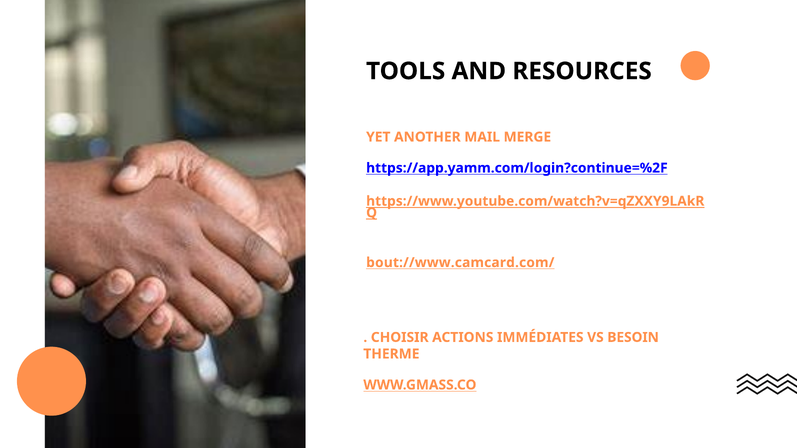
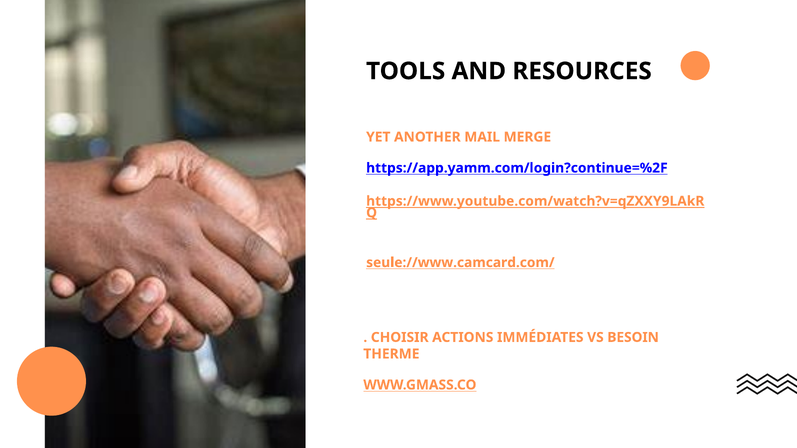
bout://www.camcard.com/: bout://www.camcard.com/ -> seule://www.camcard.com/
